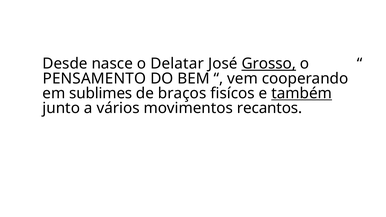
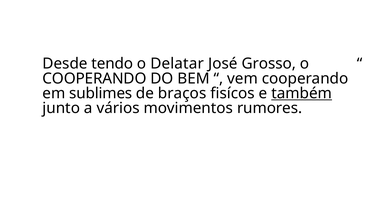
nasce: nasce -> tendo
Grosso underline: present -> none
PENSAMENTO at (94, 79): PENSAMENTO -> COOPERANDO
recantos: recantos -> rumores
